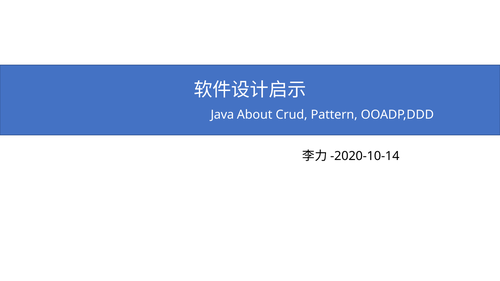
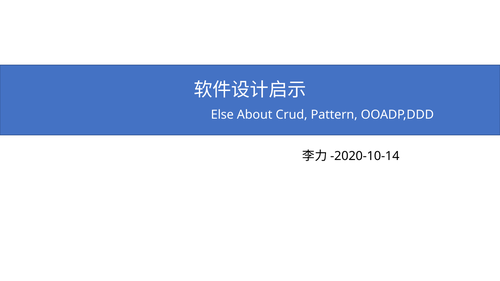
Java: Java -> Else
